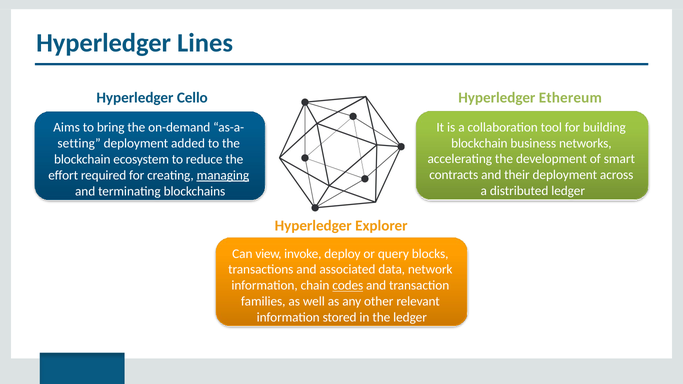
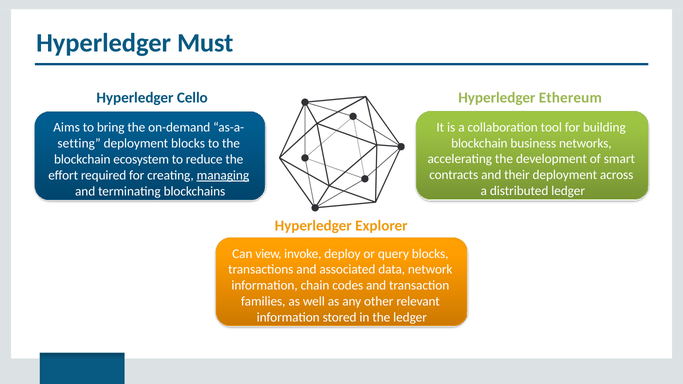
Lines: Lines -> Must
deployment added: added -> blocks
codes underline: present -> none
